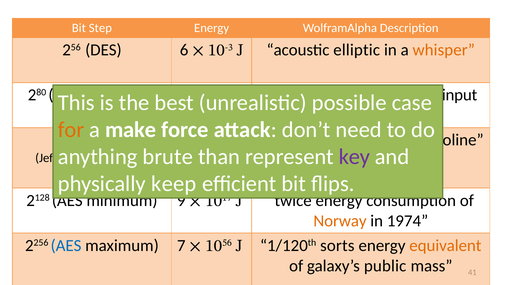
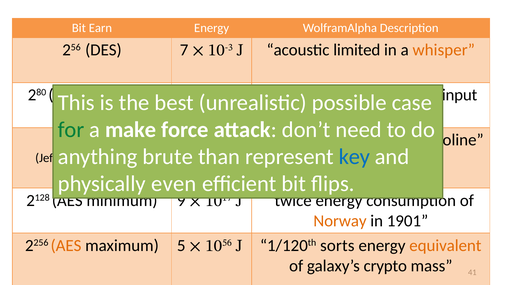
Step: Step -> Earn
DES 6: 6 -> 7
elliptic: elliptic -> limited
for colour: orange -> green
key colour: purple -> blue
keep: keep -> even
1974: 1974 -> 1901
AES at (66, 246) colour: blue -> orange
7: 7 -> 5
public: public -> crypto
